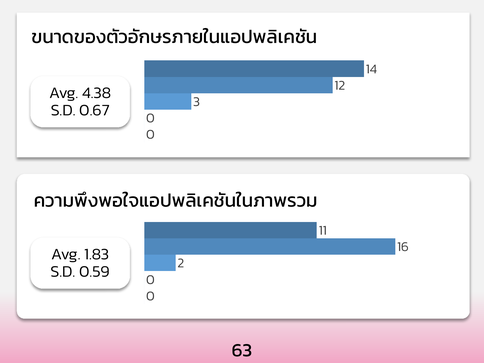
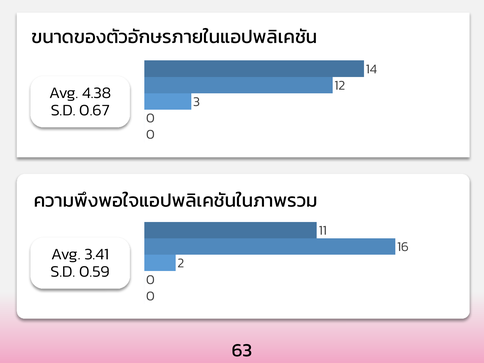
1.83: 1.83 -> 3.41
